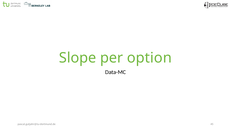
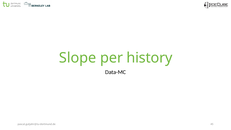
option: option -> history
